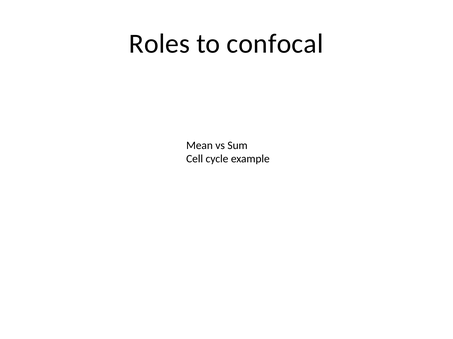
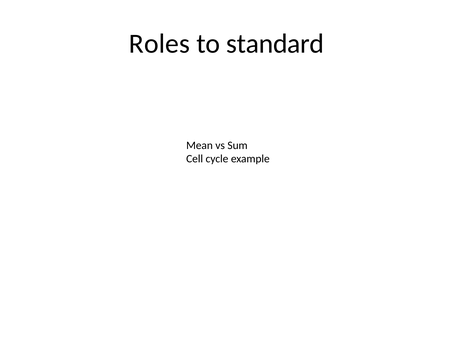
confocal: confocal -> standard
